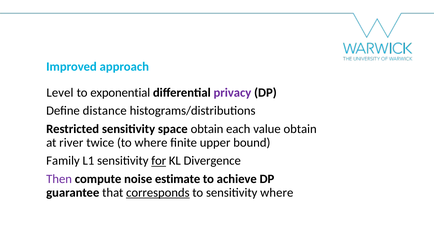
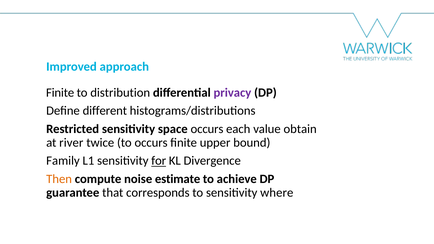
Level at (60, 93): Level -> Finite
exponential: exponential -> distribution
distance: distance -> different
space obtain: obtain -> occurs
to where: where -> occurs
Then colour: purple -> orange
corresponds underline: present -> none
